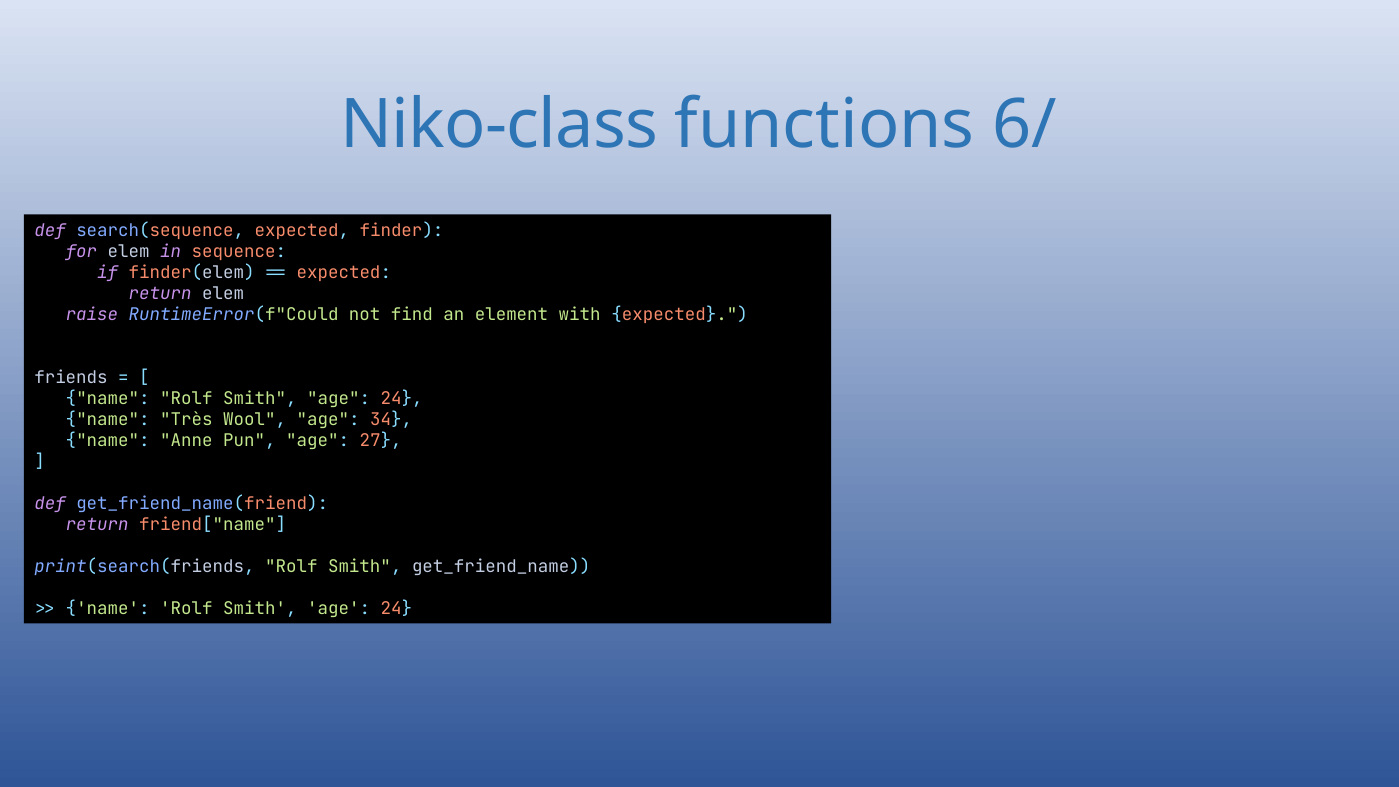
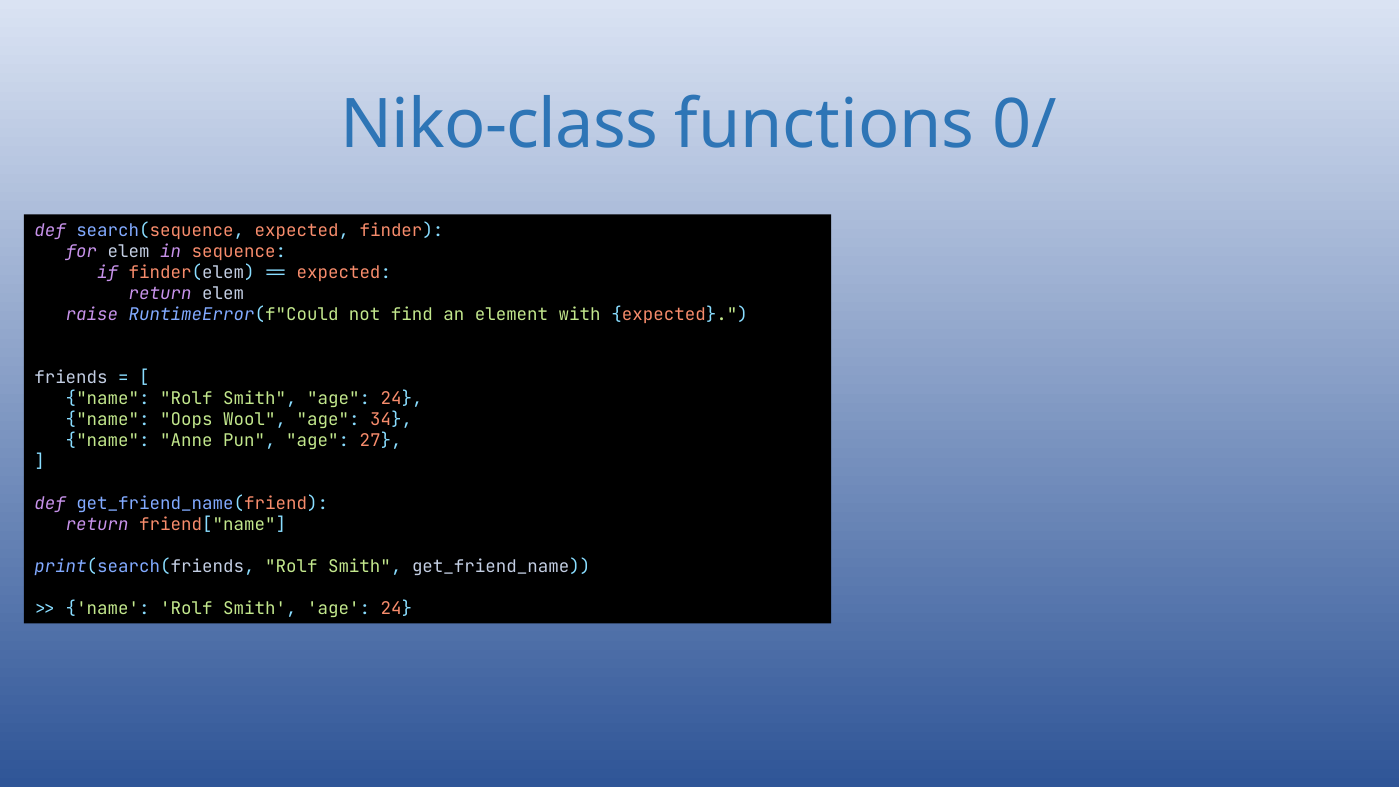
6/: 6/ -> 0/
Très: Très -> Oops
